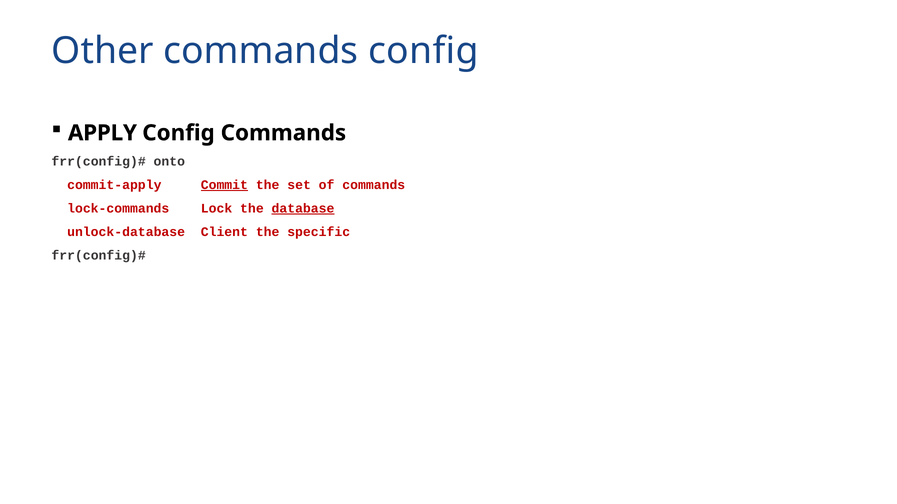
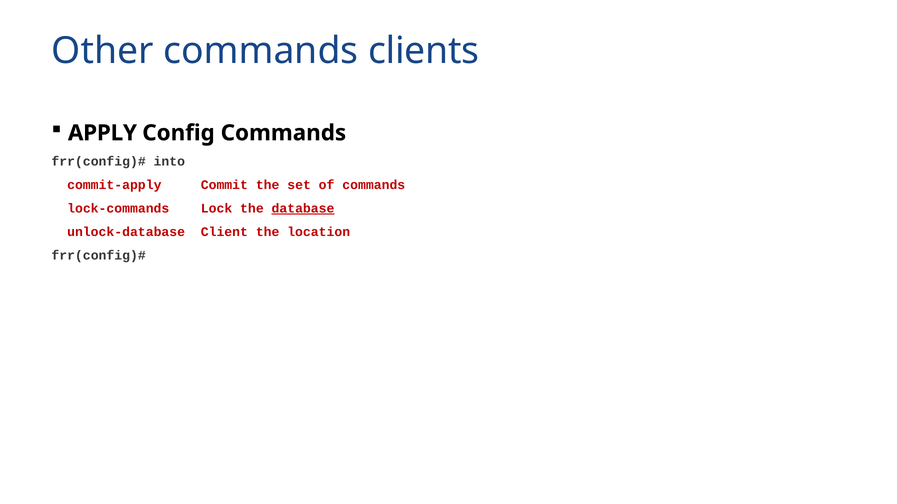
commands config: config -> clients
onto: onto -> into
Commit underline: present -> none
specific: specific -> location
